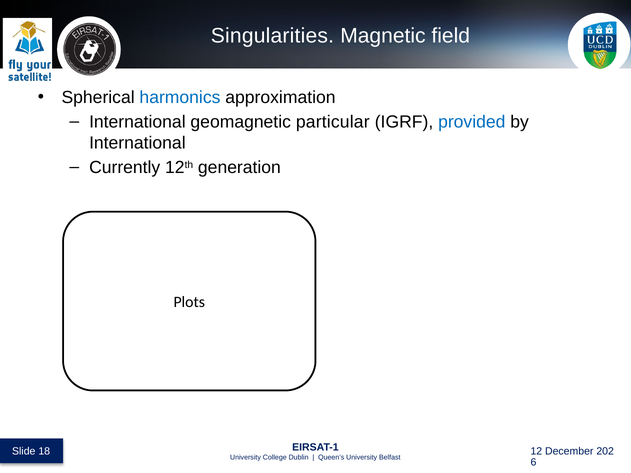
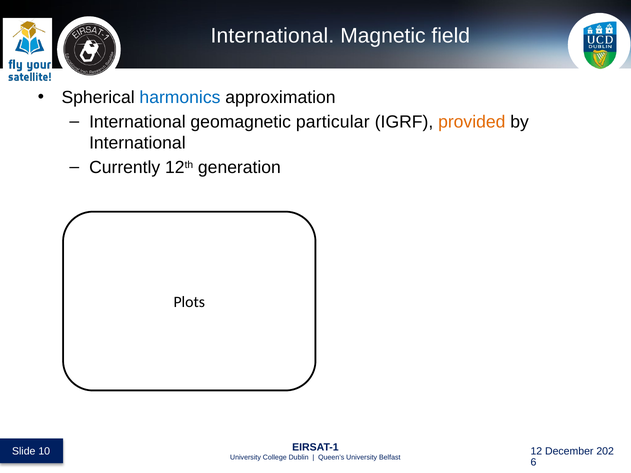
Singularities at (272, 36): Singularities -> International
provided colour: blue -> orange
18: 18 -> 10
